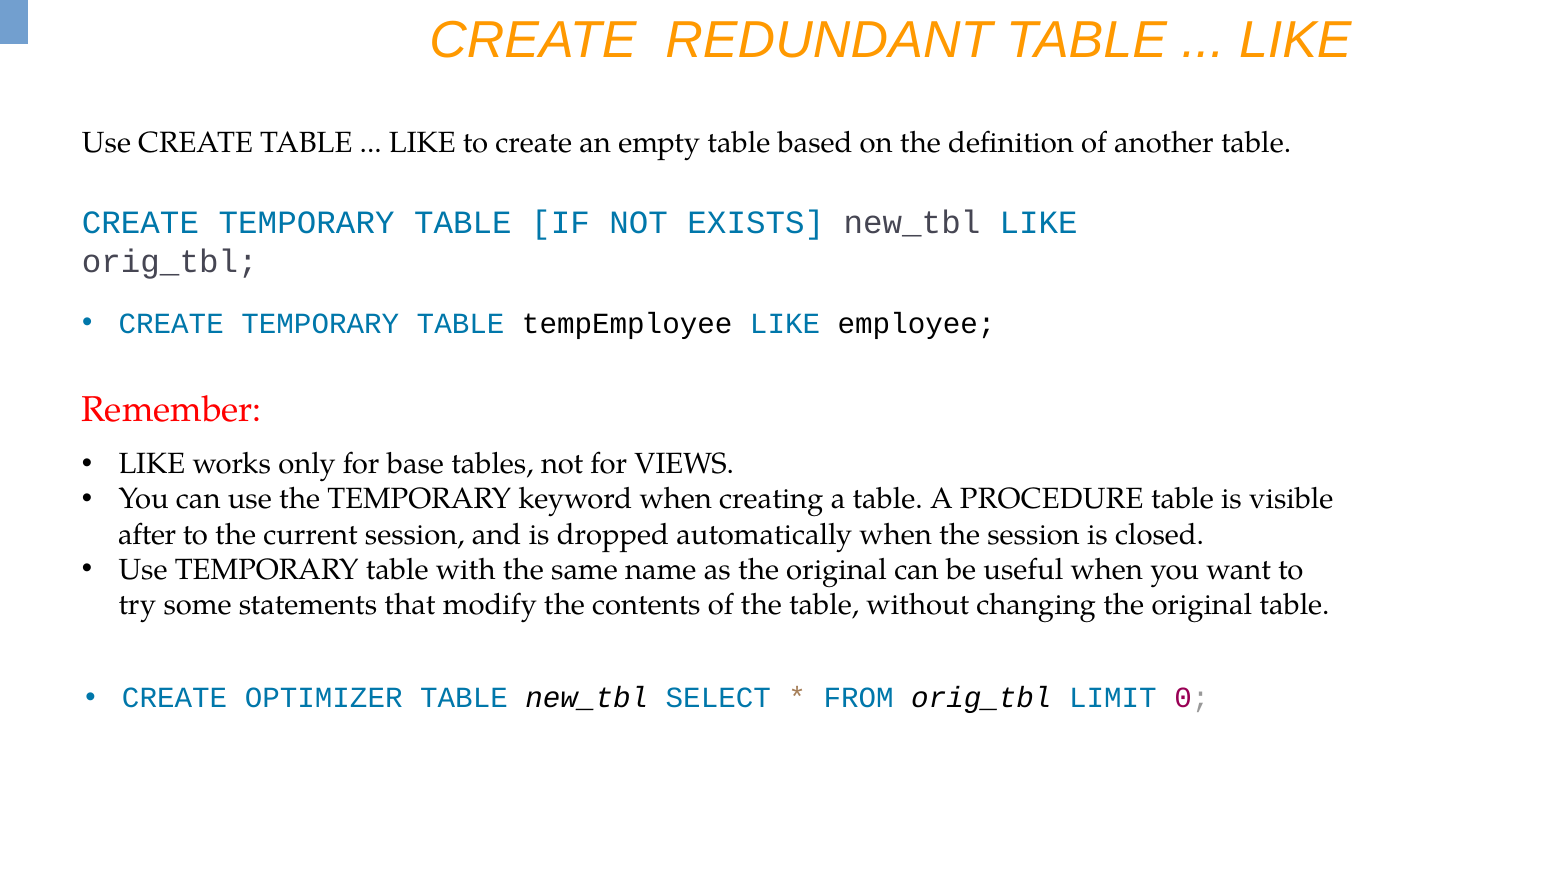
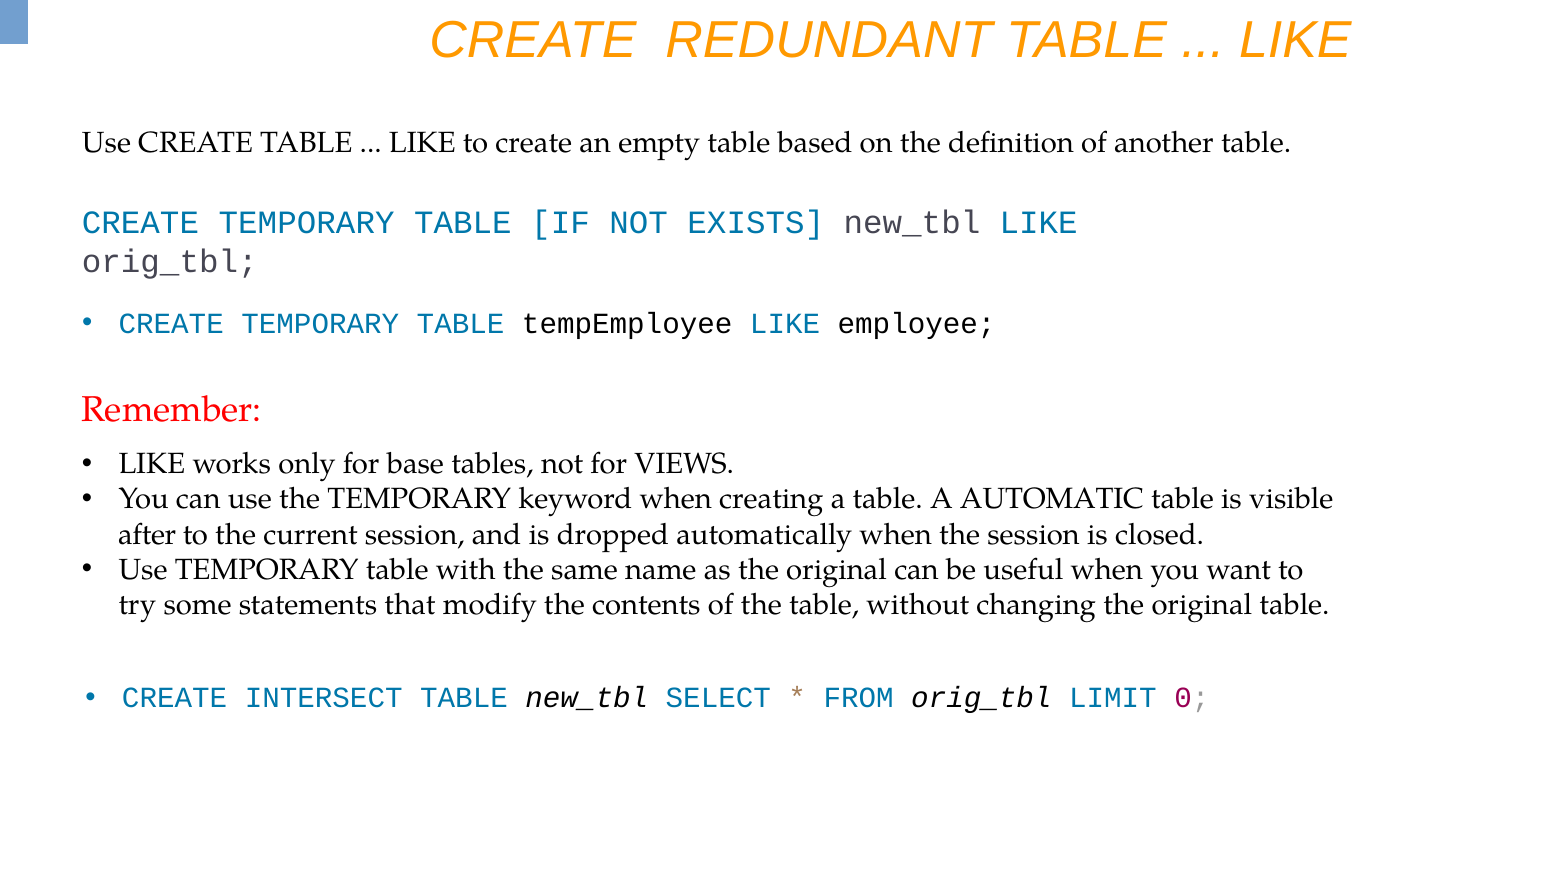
PROCEDURE: PROCEDURE -> AUTOMATIC
OPTIMIZER: OPTIMIZER -> INTERSECT
